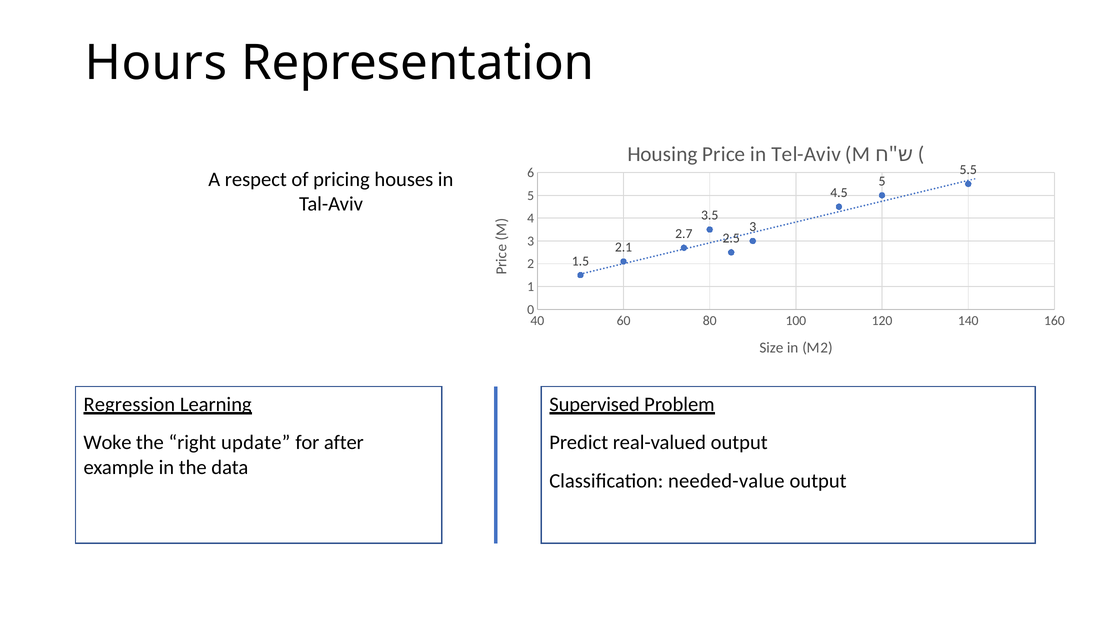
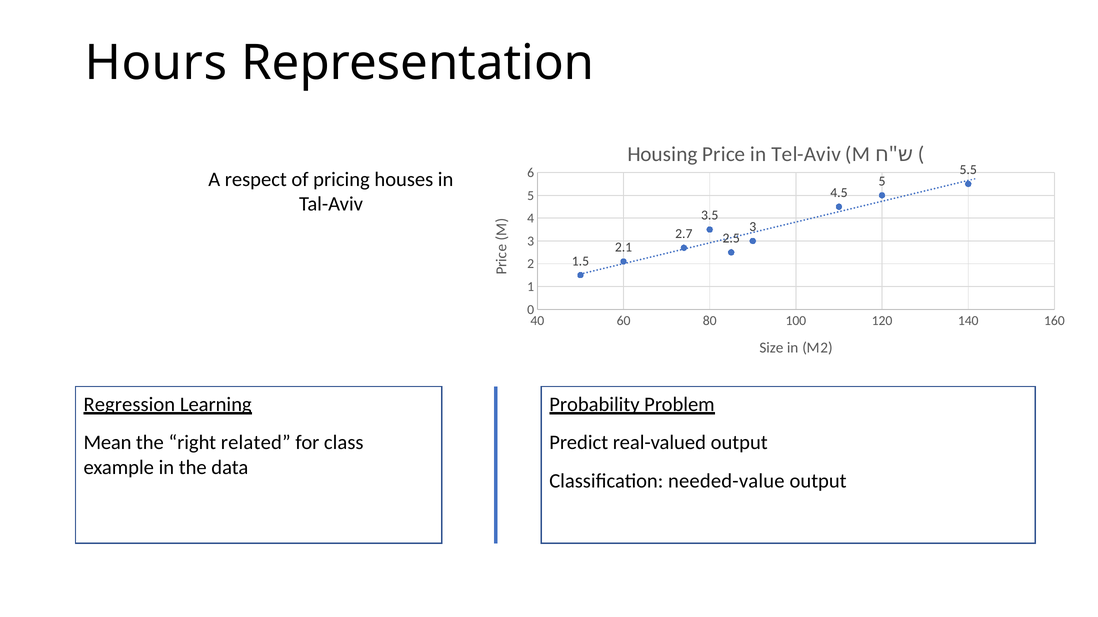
Supervised: Supervised -> Probability
Woke: Woke -> Mean
update: update -> related
after: after -> class
